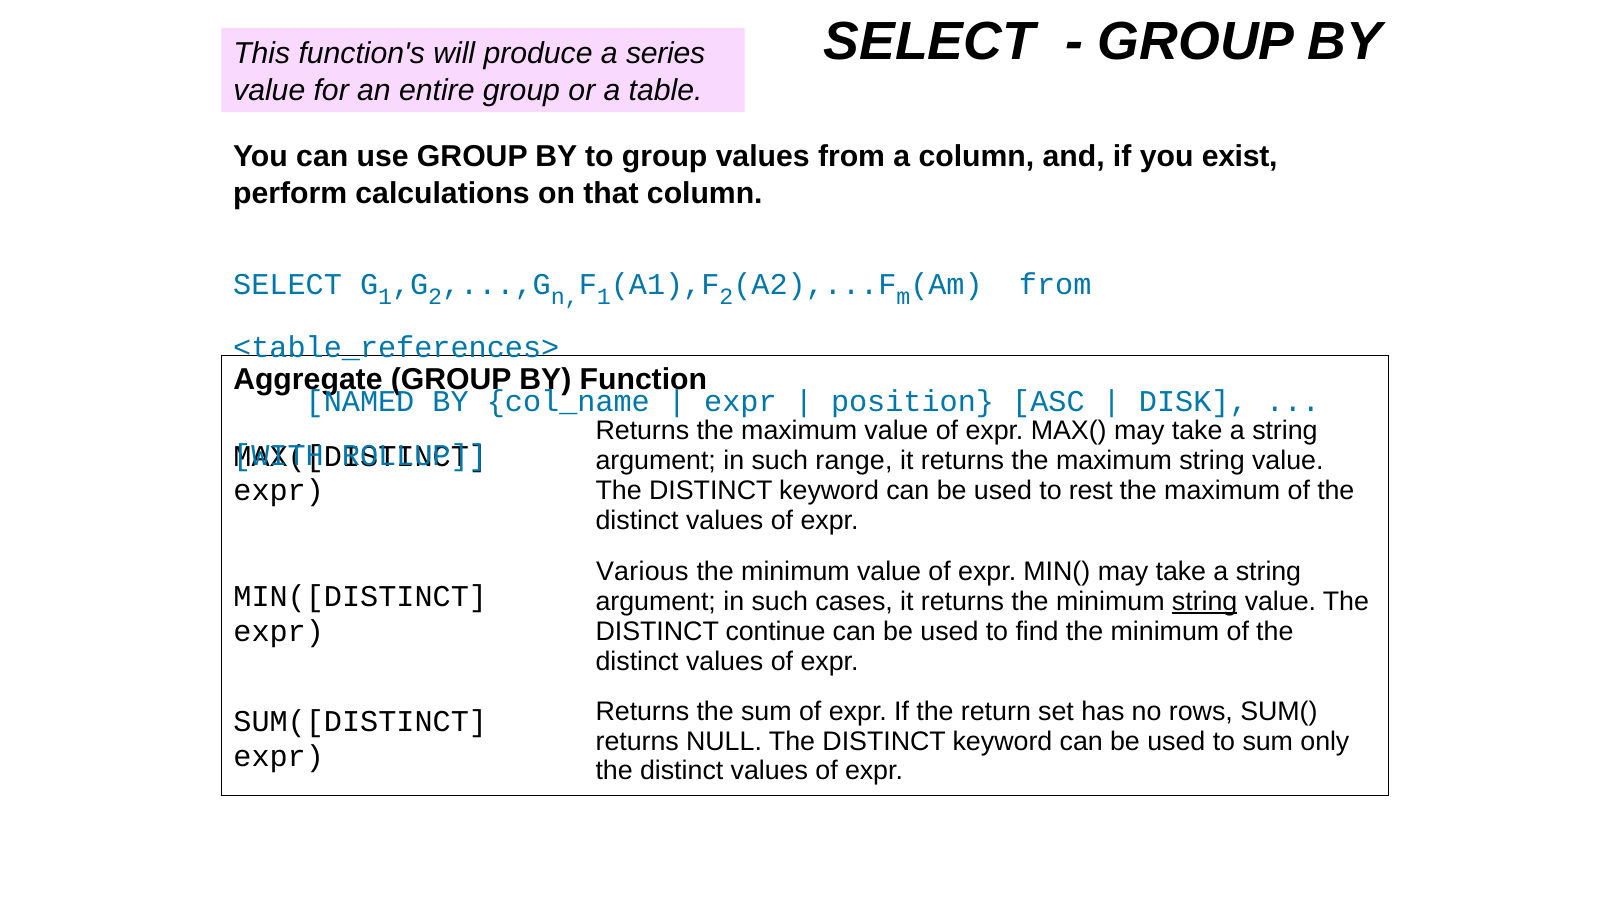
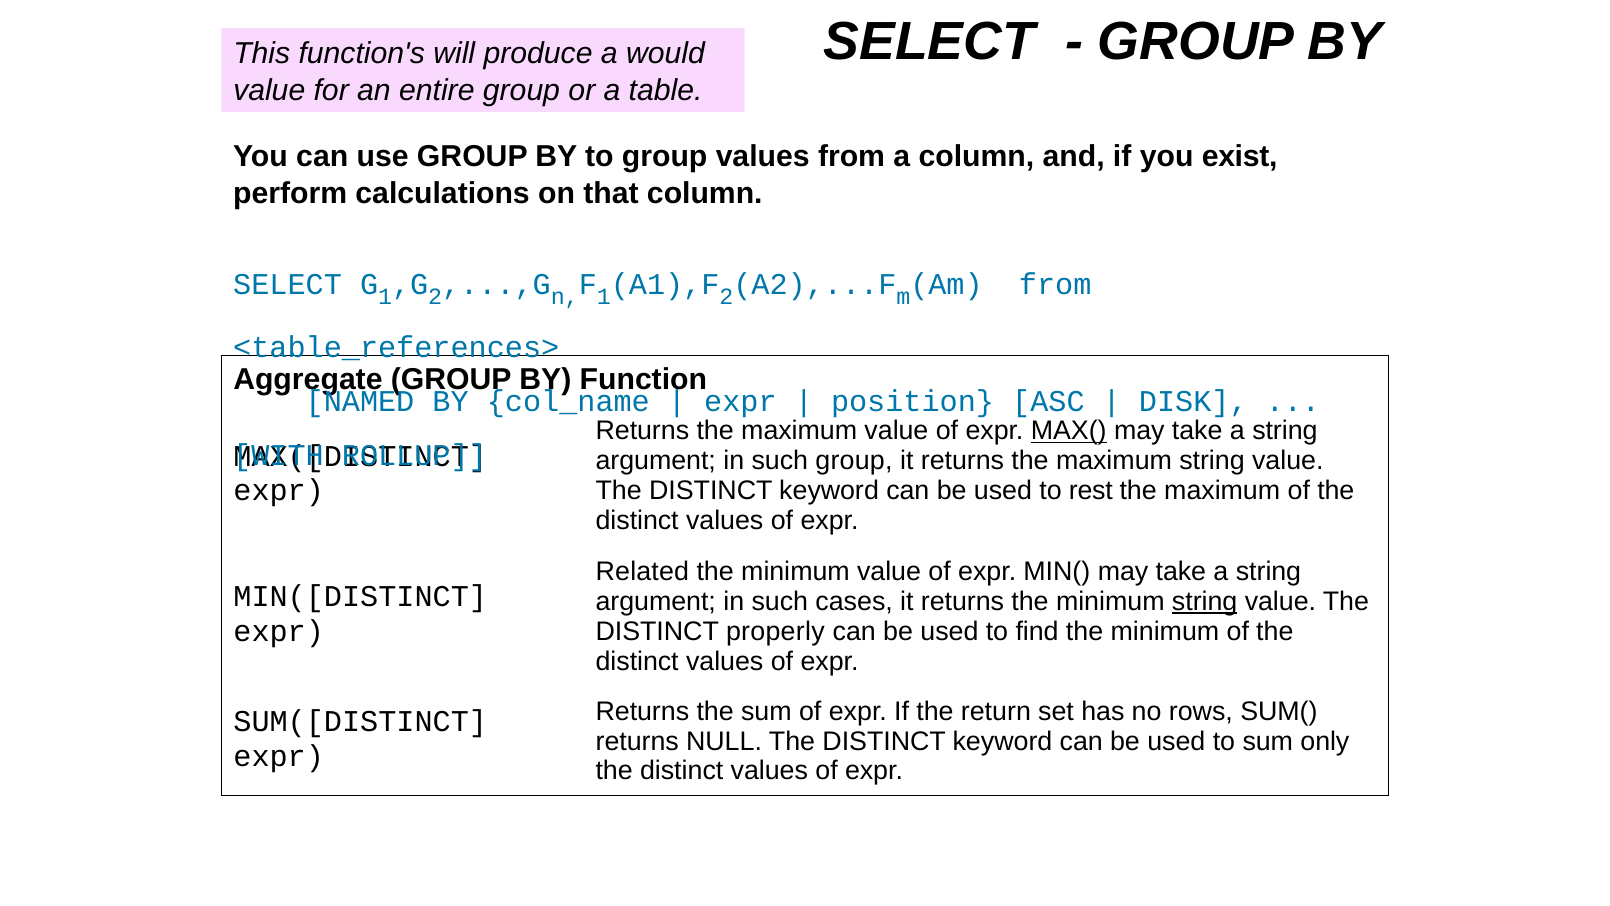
series: series -> would
MAX( underline: none -> present
such range: range -> group
Various: Various -> Related
continue: continue -> properly
